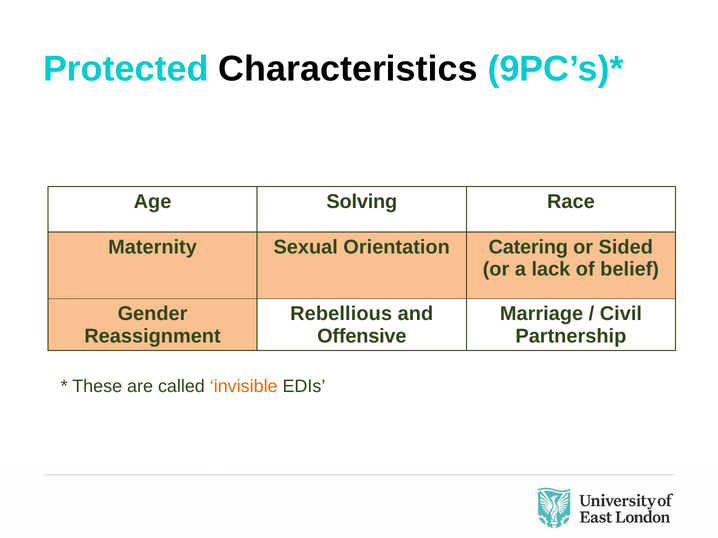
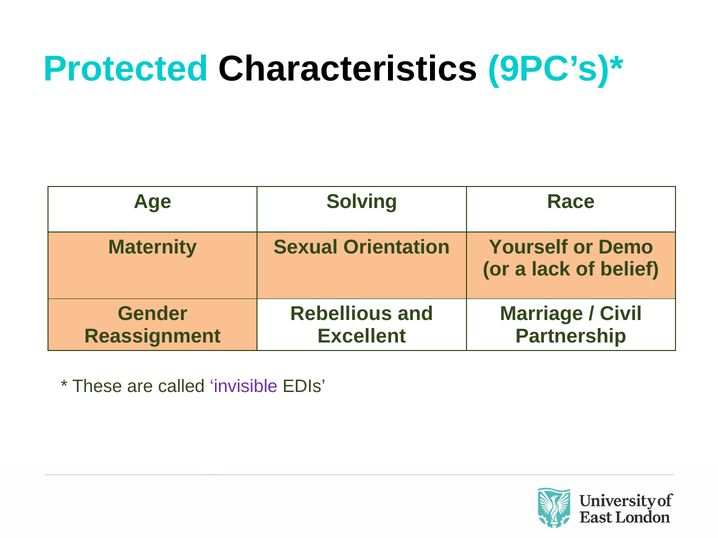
Catering: Catering -> Yourself
Sided: Sided -> Demo
Offensive: Offensive -> Excellent
invisible colour: orange -> purple
